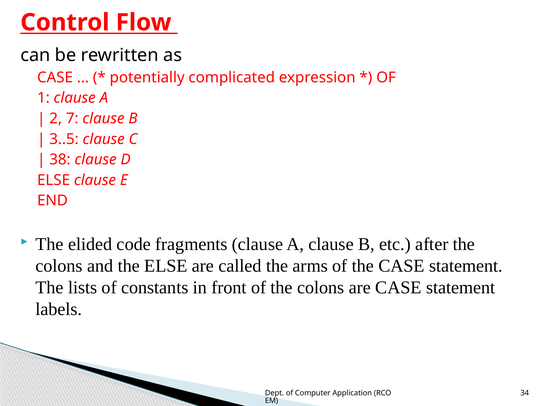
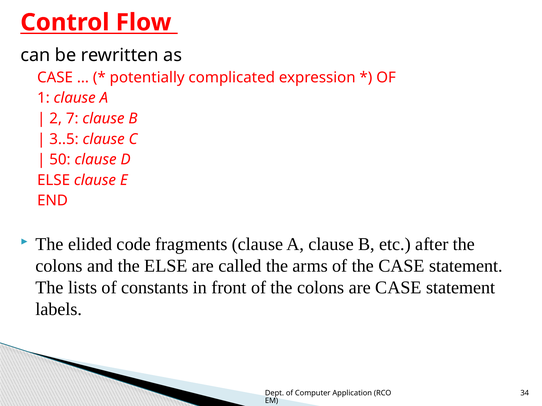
38: 38 -> 50
